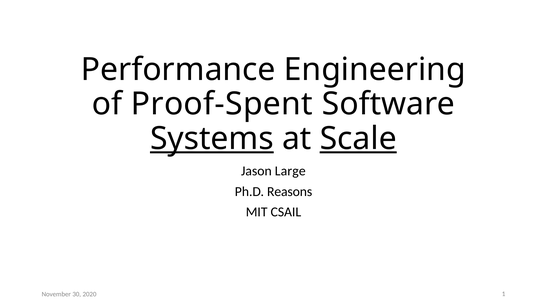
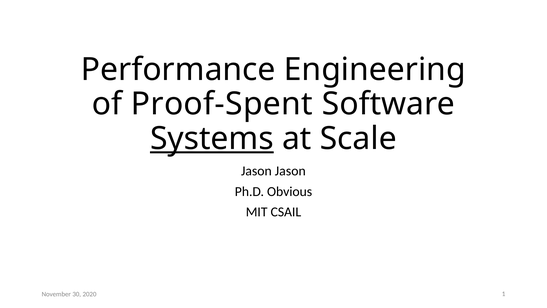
Scale underline: present -> none
Jason Large: Large -> Jason
Reasons: Reasons -> Obvious
